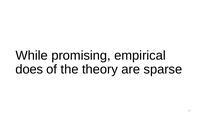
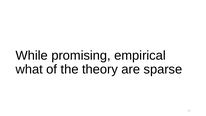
does: does -> what
